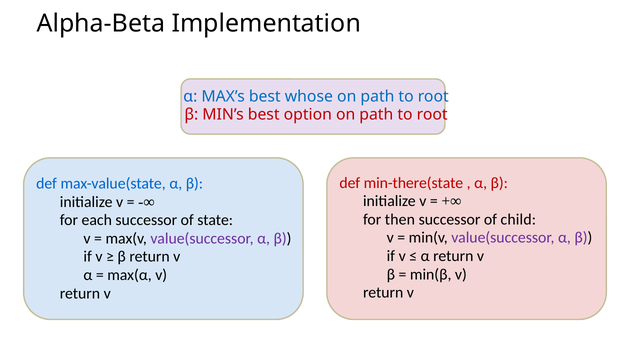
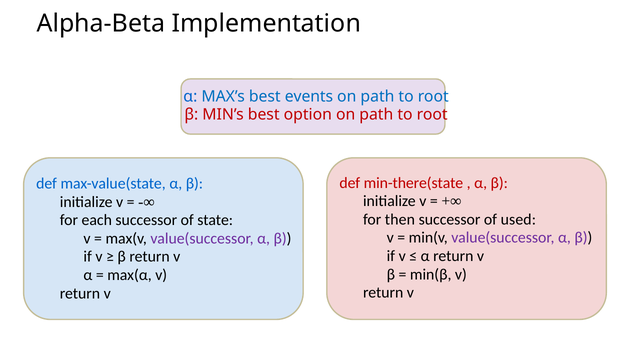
whose: whose -> events
child: child -> used
